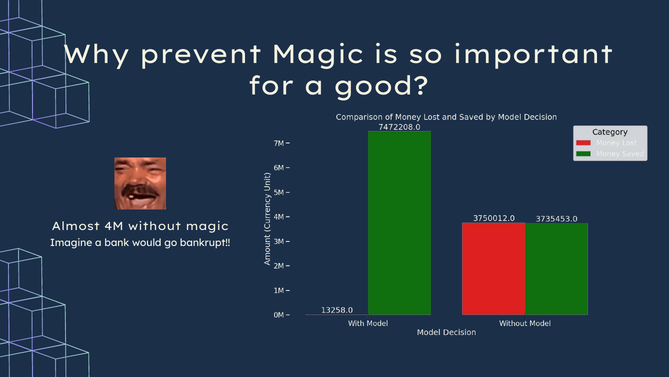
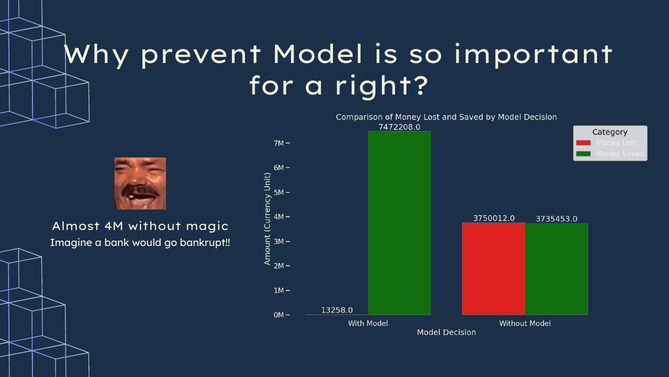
prevent Magic: Magic -> Model
good: good -> right
